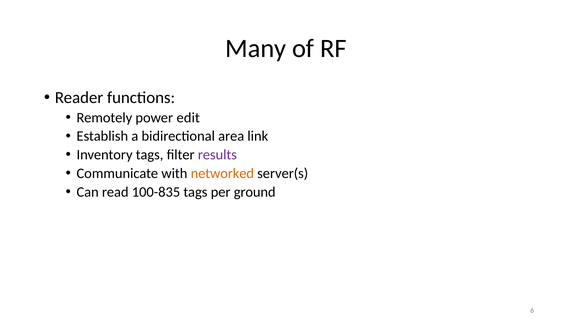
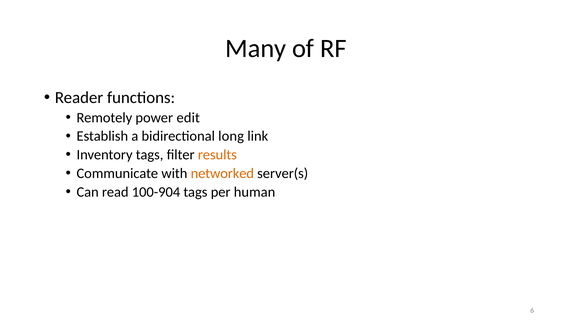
area: area -> long
results colour: purple -> orange
100-835: 100-835 -> 100-904
ground: ground -> human
